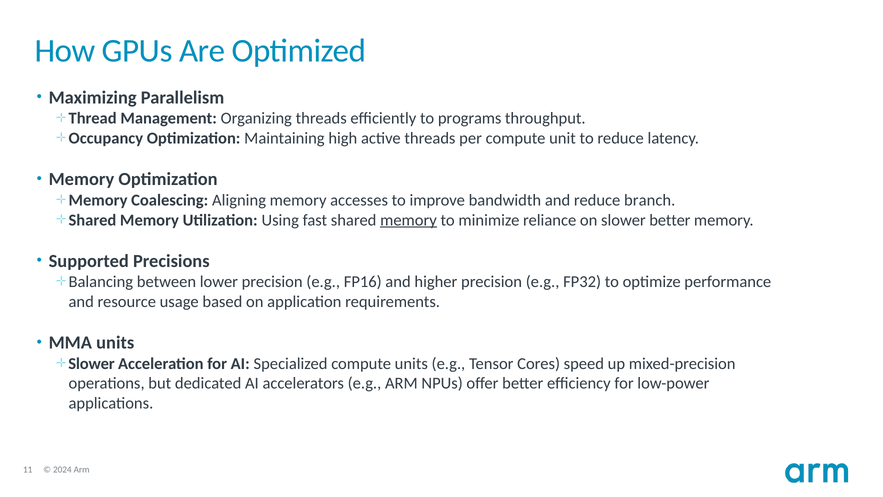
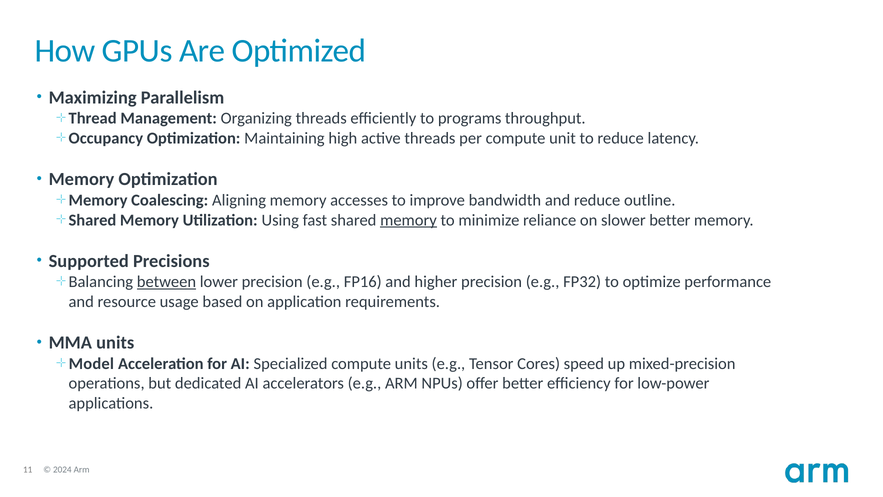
branch: branch -> outline
between underline: none -> present
Slower at (92, 363): Slower -> Model
